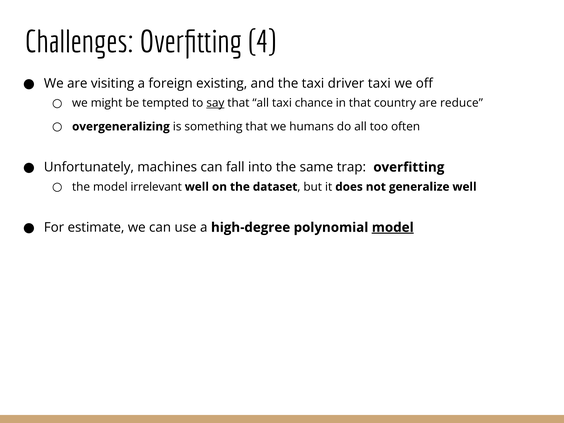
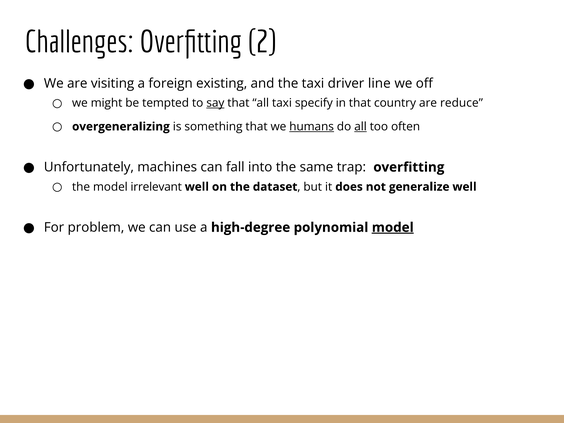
4: 4 -> 2
driver taxi: taxi -> line
chance: chance -> specify
humans underline: none -> present
all at (361, 127) underline: none -> present
estimate: estimate -> problem
